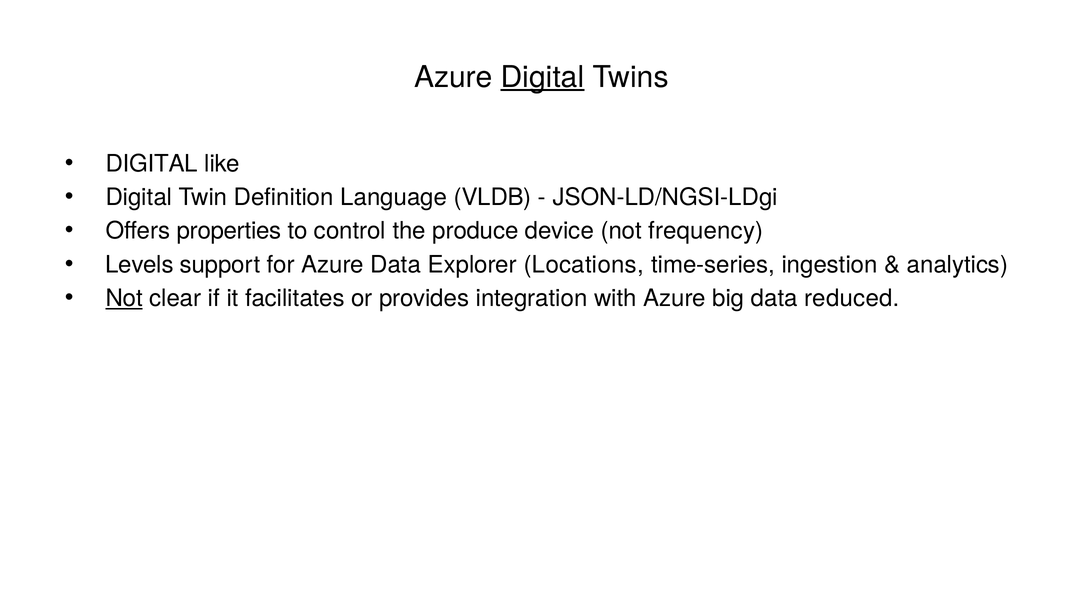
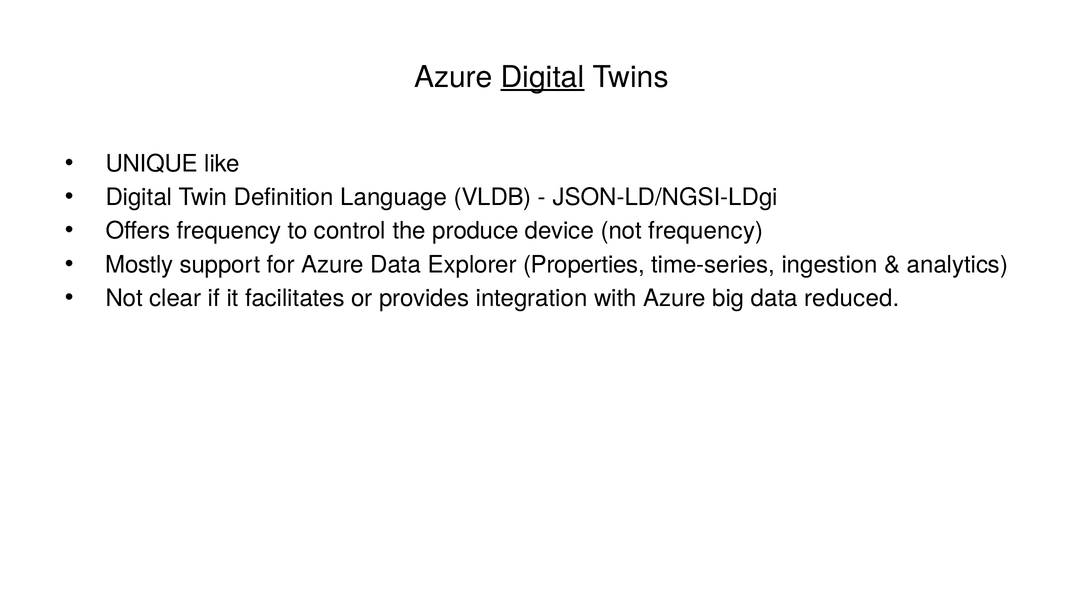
DIGITAL at (152, 164): DIGITAL -> UNIQUE
Offers properties: properties -> frequency
Levels: Levels -> Mostly
Locations: Locations -> Properties
Not at (124, 298) underline: present -> none
